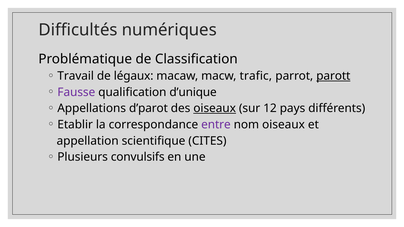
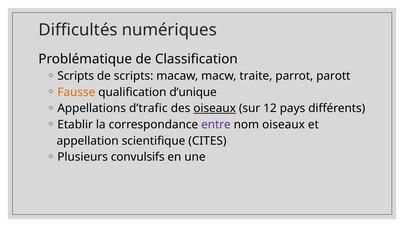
Travail at (76, 76): Travail -> Scripts
de légaux: légaux -> scripts
trafic: trafic -> traite
parott underline: present -> none
Fausse colour: purple -> orange
d’parot: d’parot -> d’trafic
